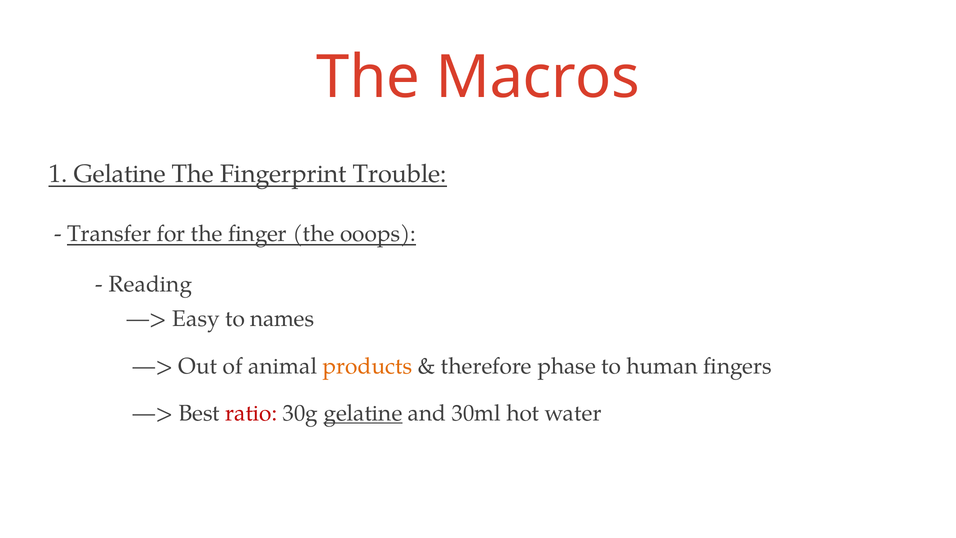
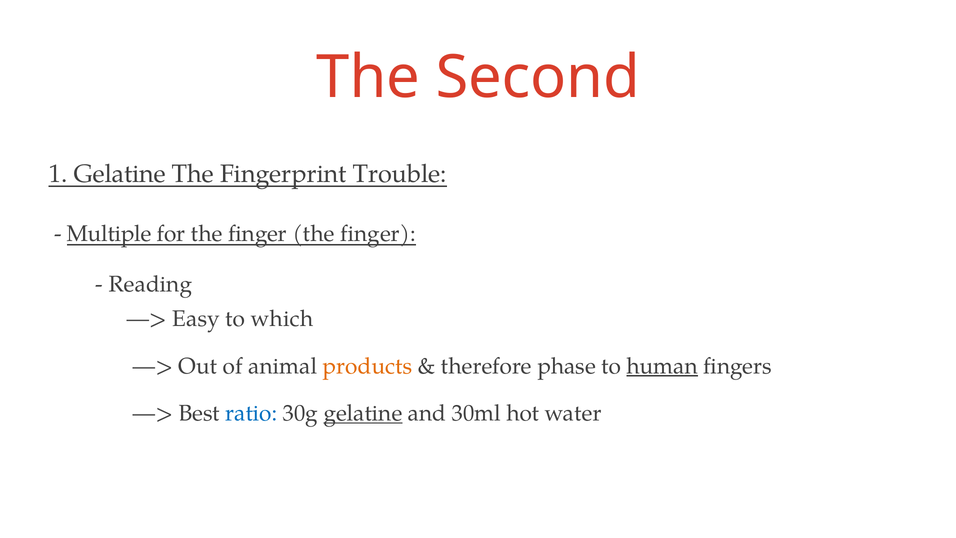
Macros: Macros -> Second
Transfer: Transfer -> Multiple
finger the ooops: ooops -> finger
names: names -> which
human underline: none -> present
ratio colour: red -> blue
